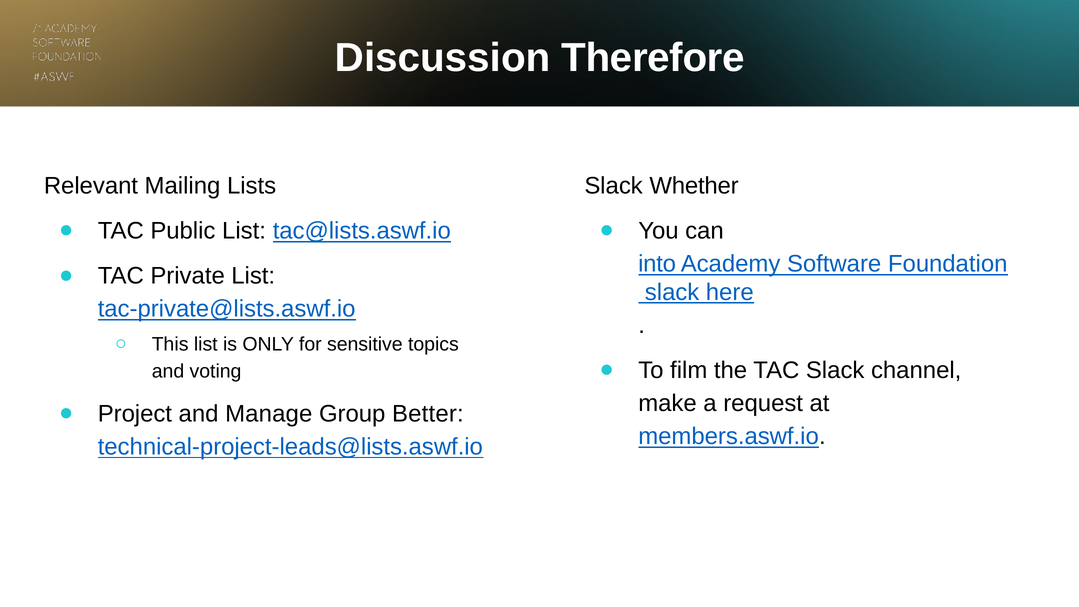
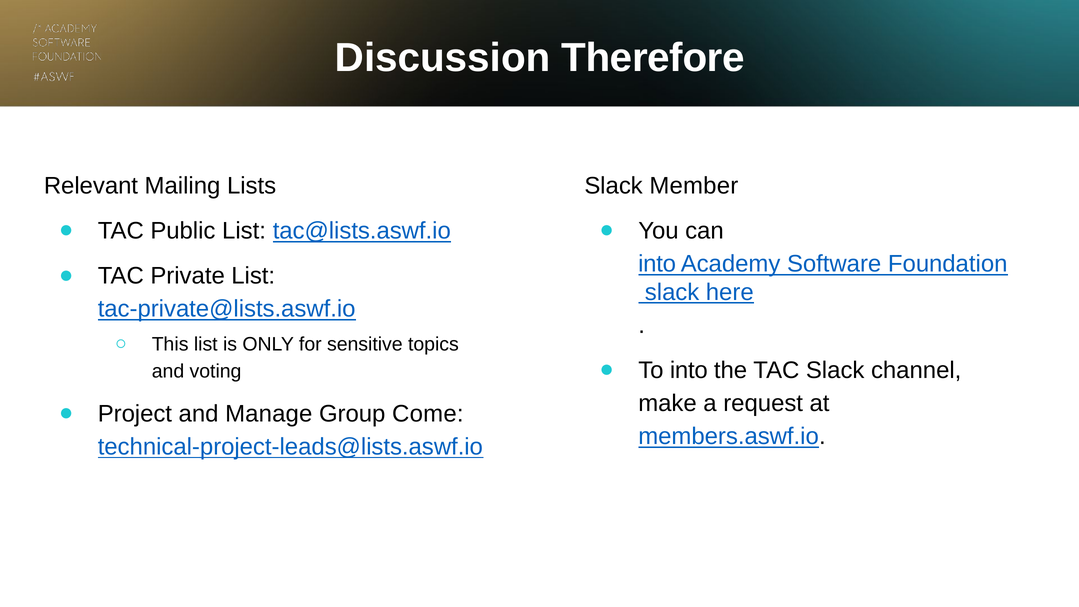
Whether: Whether -> Member
To film: film -> into
Better: Better -> Come
